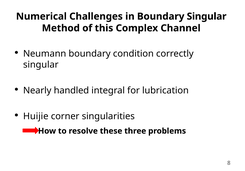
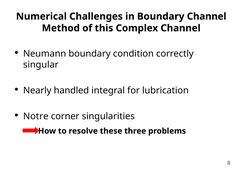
Boundary Singular: Singular -> Channel
Huijie: Huijie -> Notre
